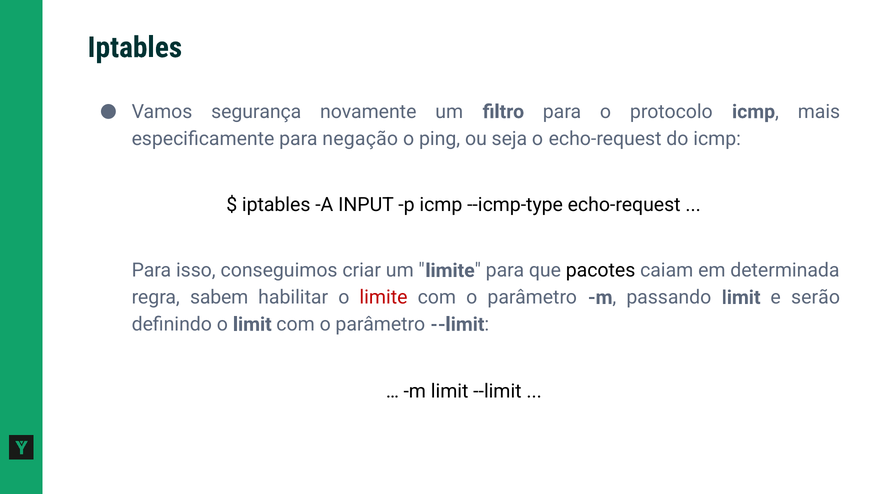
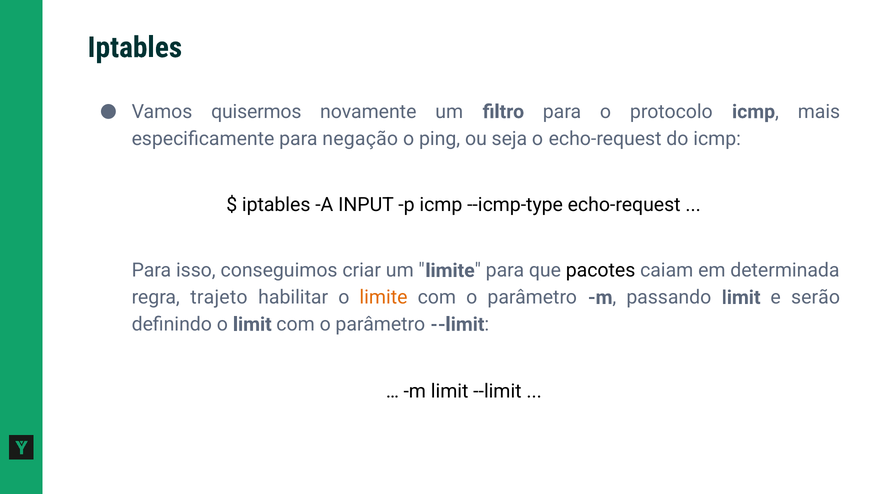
segurança: segurança -> quisermos
sabem: sabem -> trajeto
limite at (384, 298) colour: red -> orange
